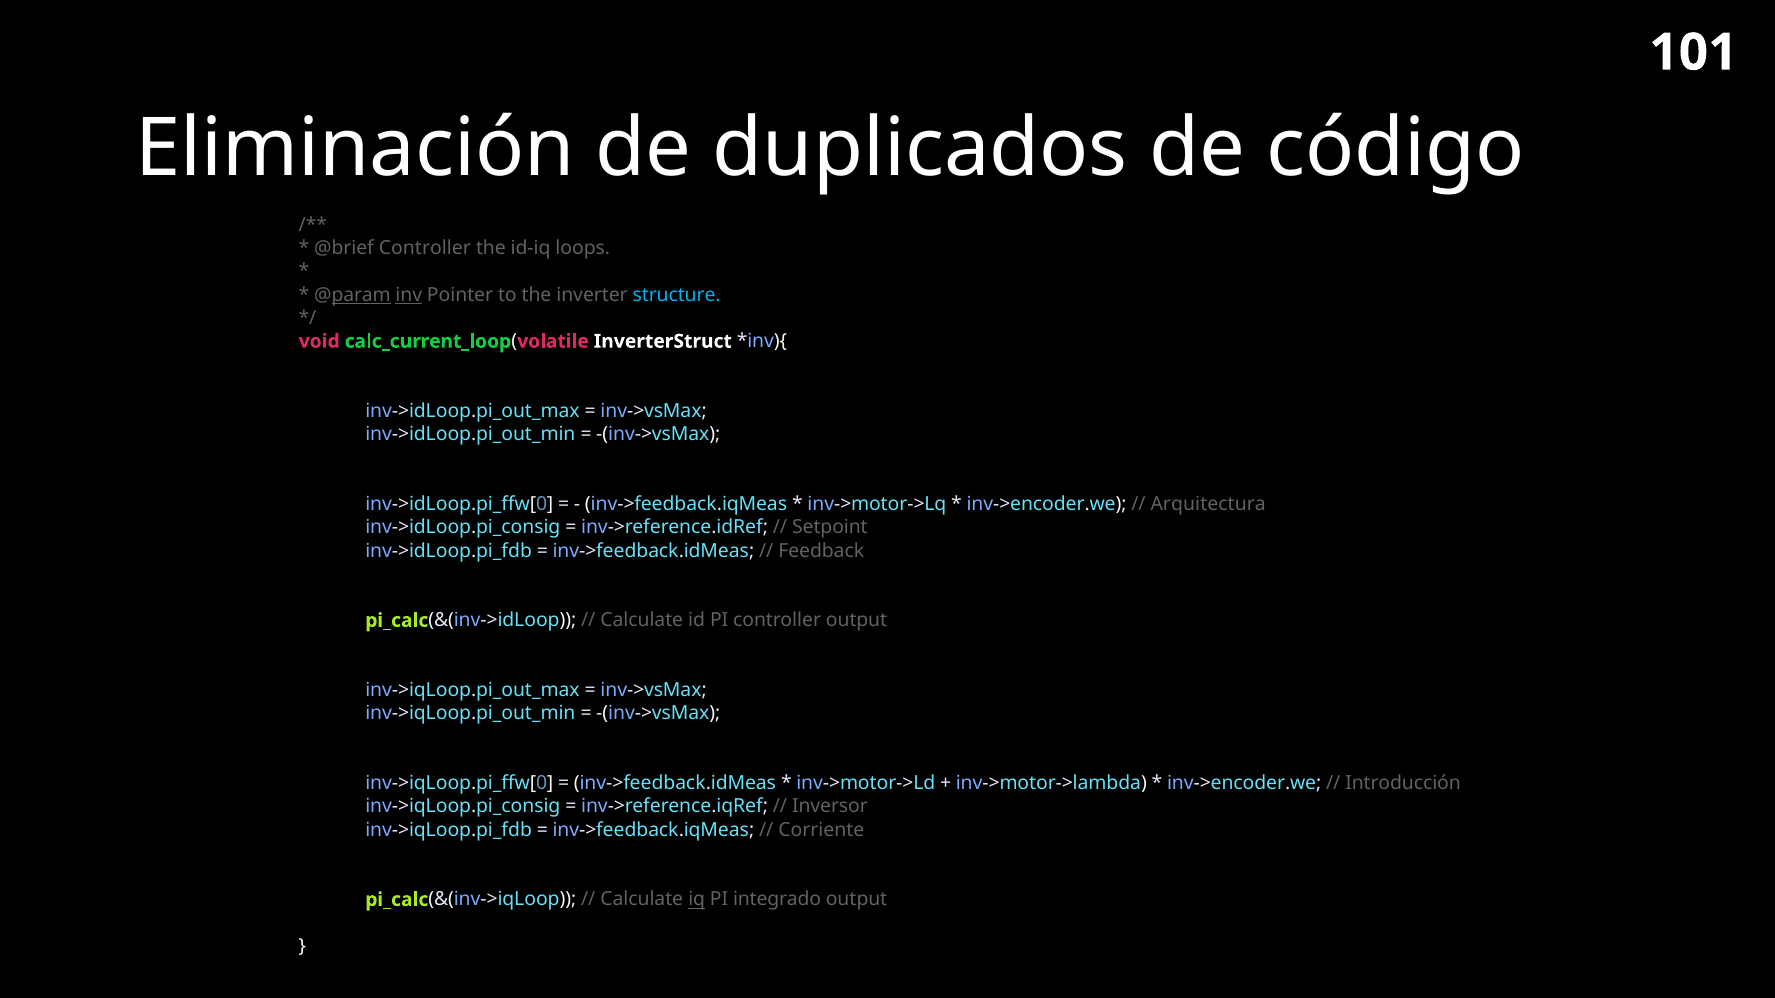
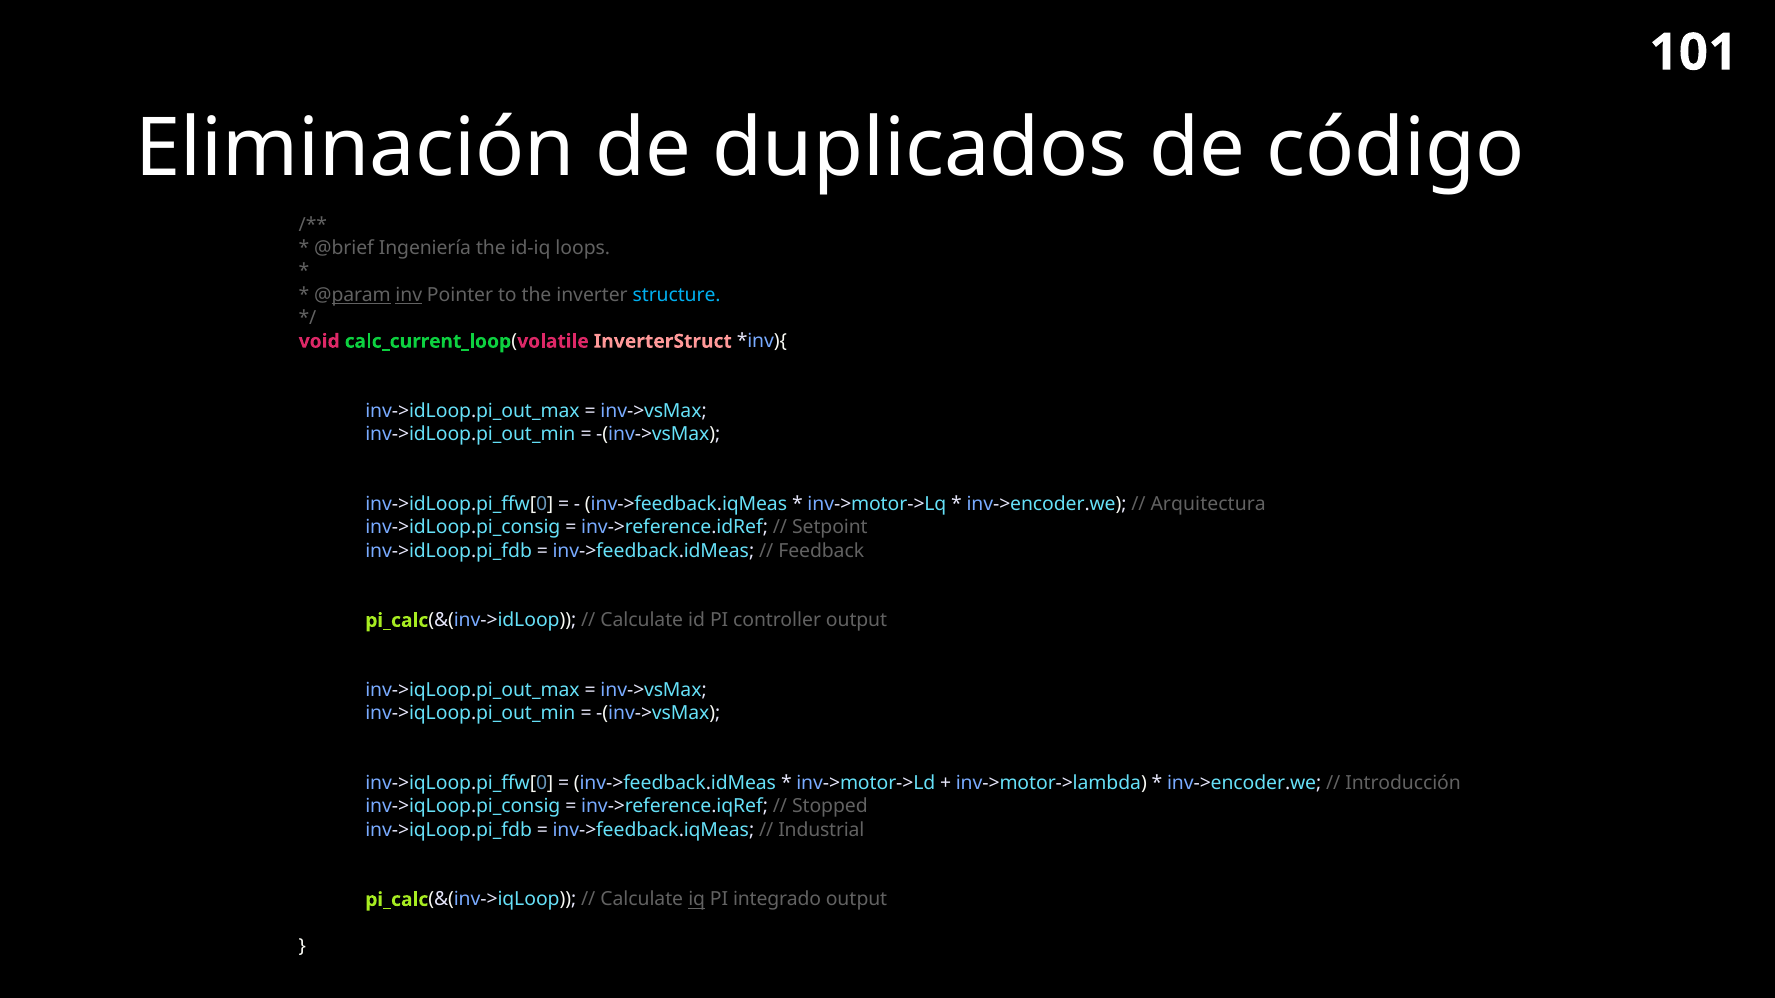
@brief Controller: Controller -> Ingeniería
InverterStruct colour: white -> pink
Inversor: Inversor -> Stopped
Corriente: Corriente -> Industrial
